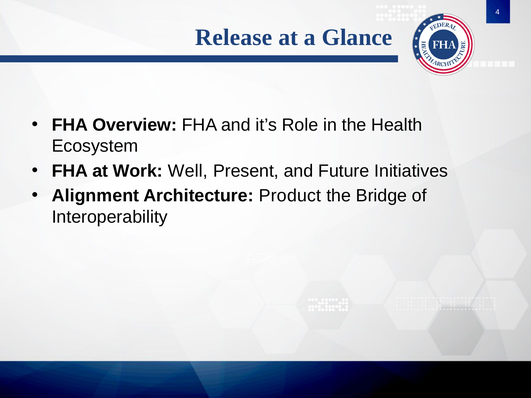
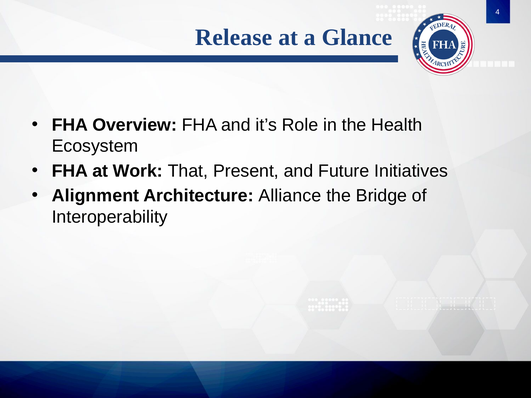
Well: Well -> That
Product: Product -> Alliance
